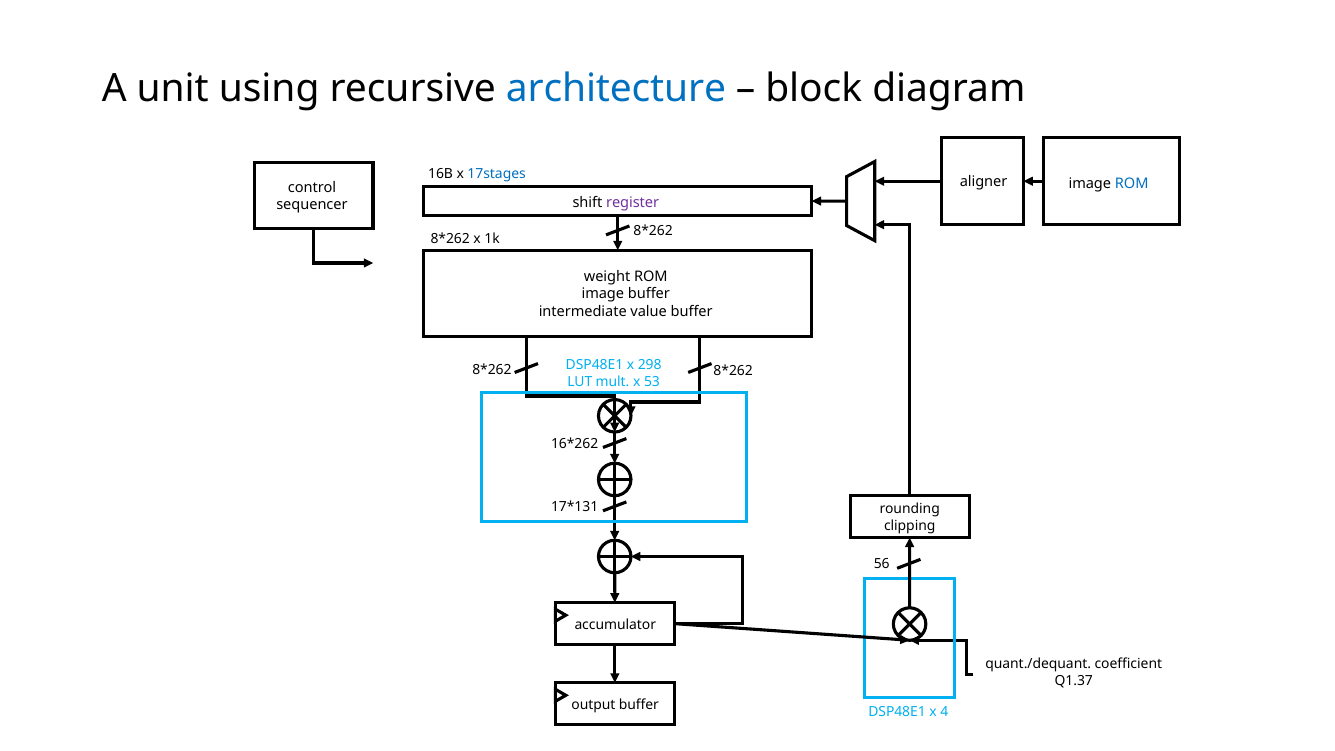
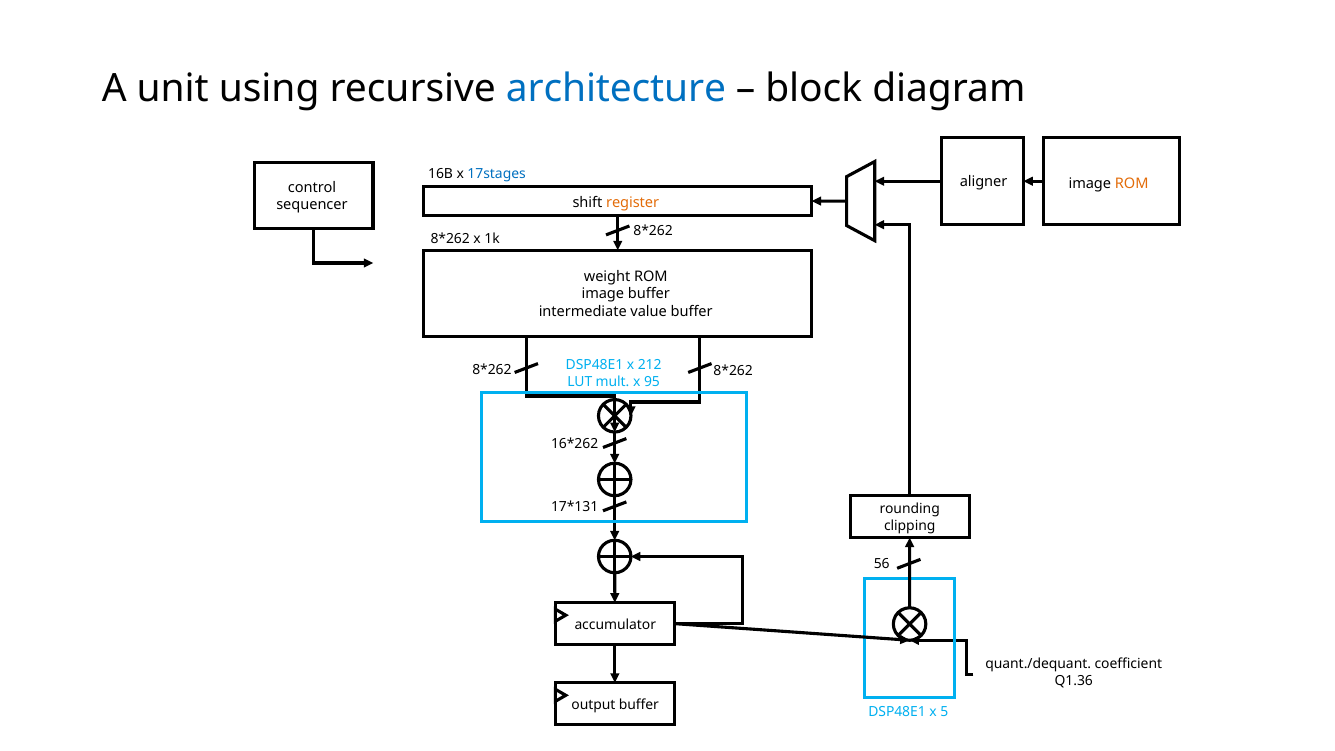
ROM at (1132, 183) colour: blue -> orange
register colour: purple -> orange
298: 298 -> 212
53: 53 -> 95
Q1.37: Q1.37 -> Q1.36
4: 4 -> 5
